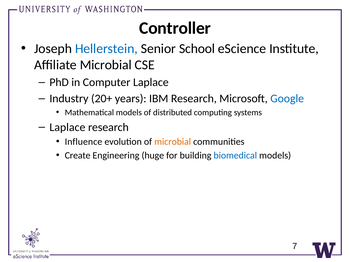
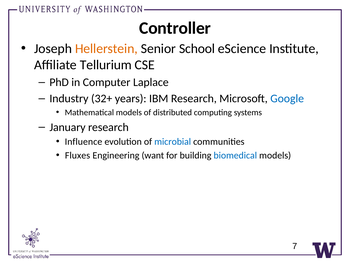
Hellerstein colour: blue -> orange
Affiliate Microbial: Microbial -> Tellurium
20+: 20+ -> 32+
Laplace at (67, 127): Laplace -> January
microbial at (173, 142) colour: orange -> blue
Create: Create -> Fluxes
huge: huge -> want
